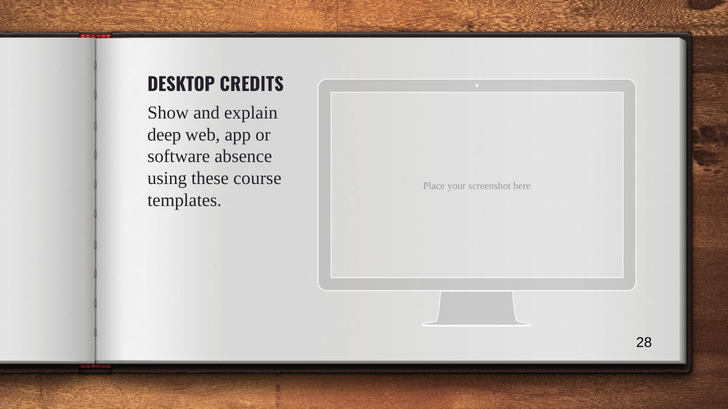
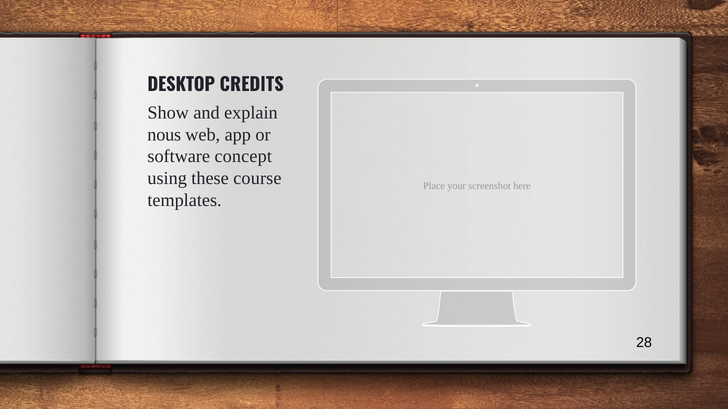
deep: deep -> nous
absence: absence -> concept
